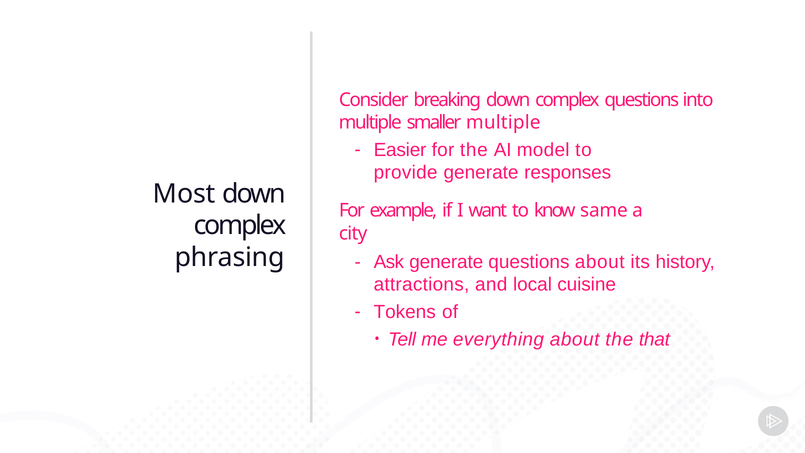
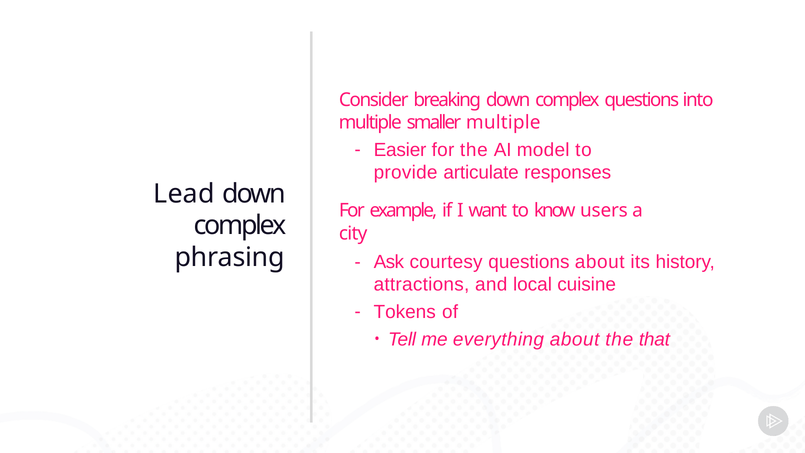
provide generate: generate -> articulate
Most: Most -> Lead
same: same -> users
Ask generate: generate -> courtesy
